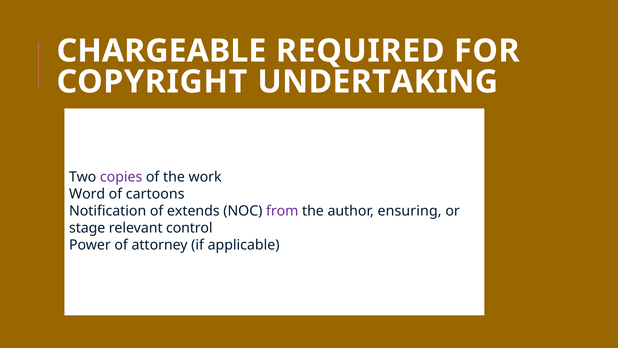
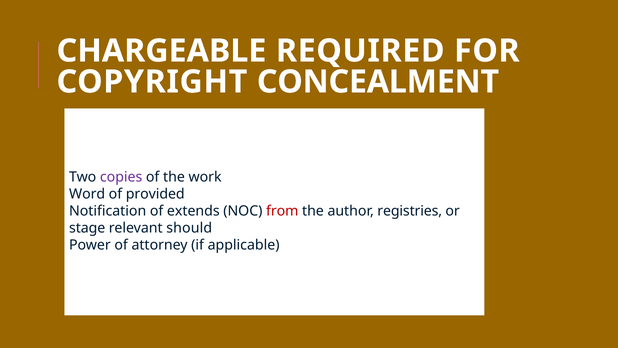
UNDERTAKING: UNDERTAKING -> CONCEALMENT
cartoons: cartoons -> provided
from colour: purple -> red
ensuring: ensuring -> registries
control: control -> should
